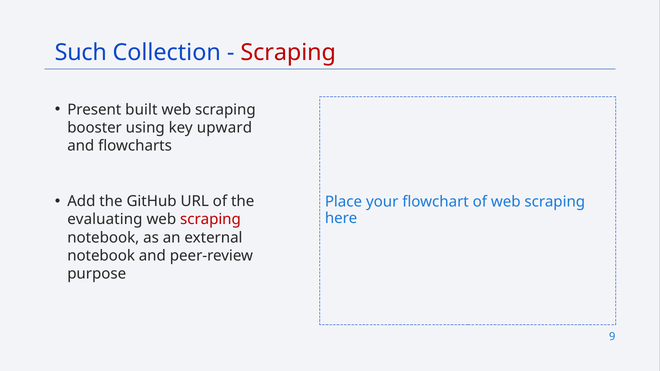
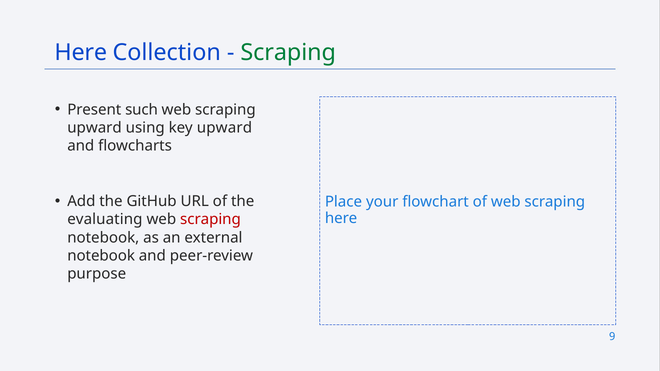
Such at (81, 52): Such -> Here
Scraping at (288, 52) colour: red -> green
built: built -> such
booster at (95, 128): booster -> upward
